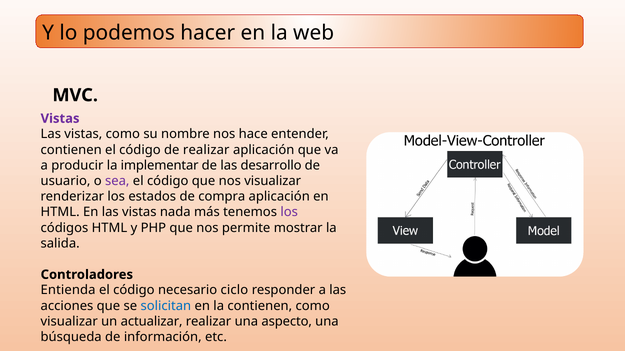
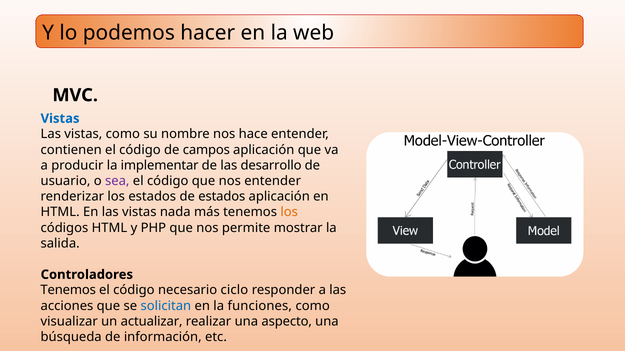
Vistas at (60, 119) colour: purple -> blue
de realizar: realizar -> campos
nos visualizar: visualizar -> entender
de compra: compra -> estados
los at (289, 212) colour: purple -> orange
Entienda at (68, 291): Entienda -> Tenemos
la contienen: contienen -> funciones
